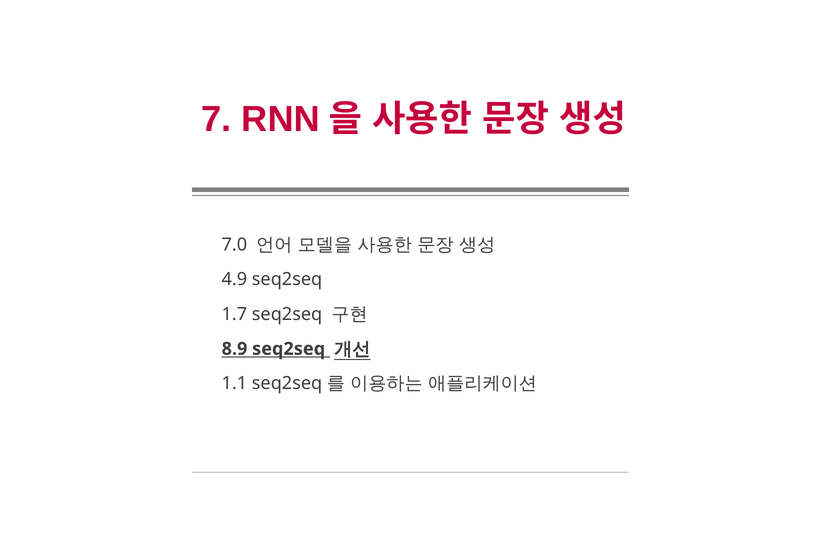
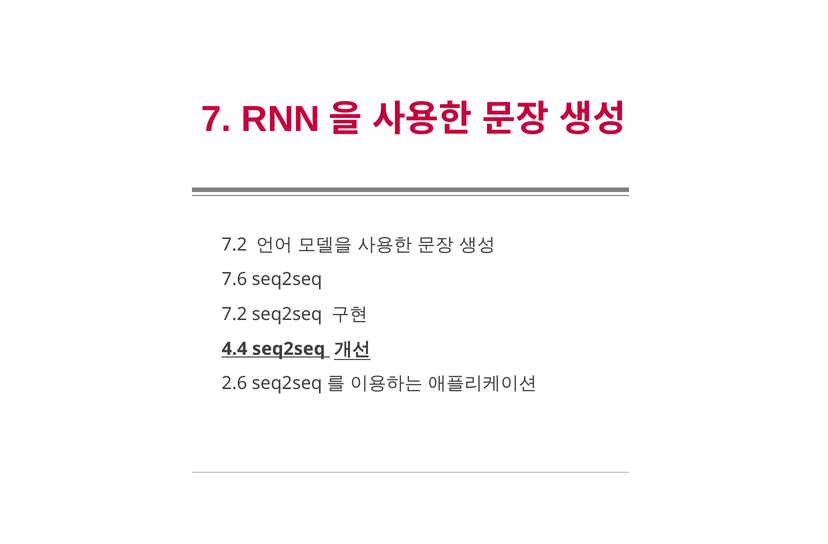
7.0 at (234, 245): 7.0 -> 7.2
4.9: 4.9 -> 7.6
1.7 at (234, 314): 1.7 -> 7.2
8.9: 8.9 -> 4.4
1.1: 1.1 -> 2.6
